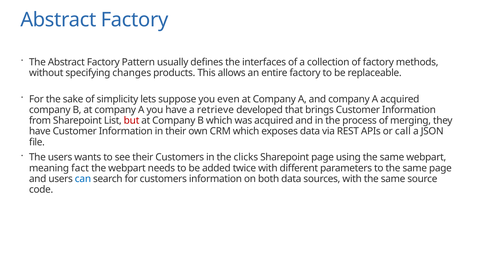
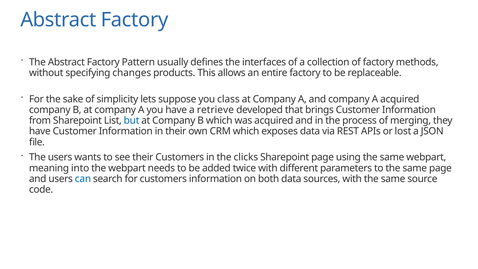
even: even -> class
but colour: red -> blue
call: call -> lost
fact: fact -> into
